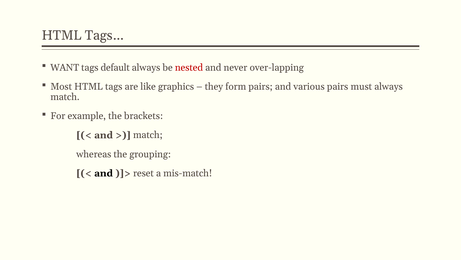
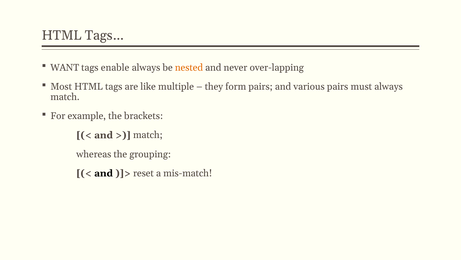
default: default -> enable
nested colour: red -> orange
graphics: graphics -> multiple
